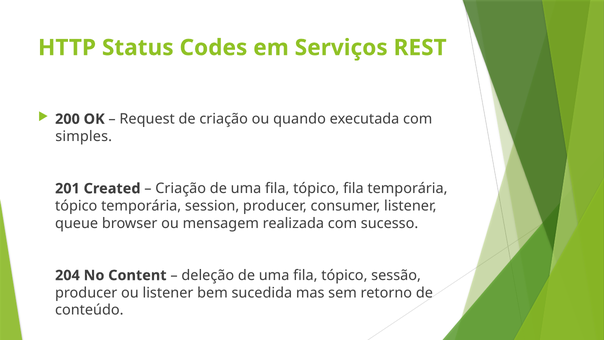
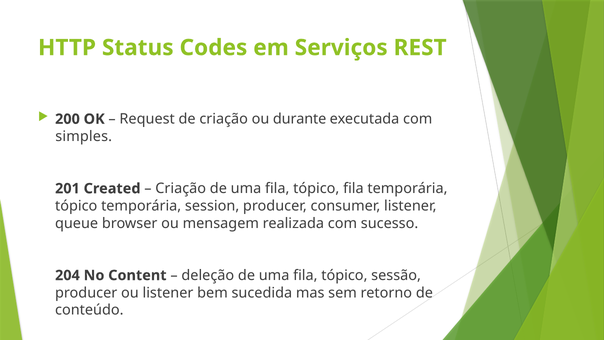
quando: quando -> durante
